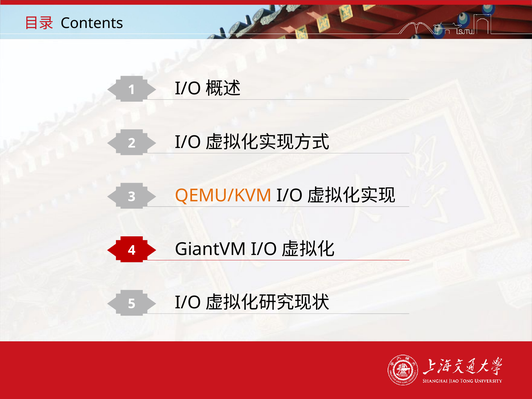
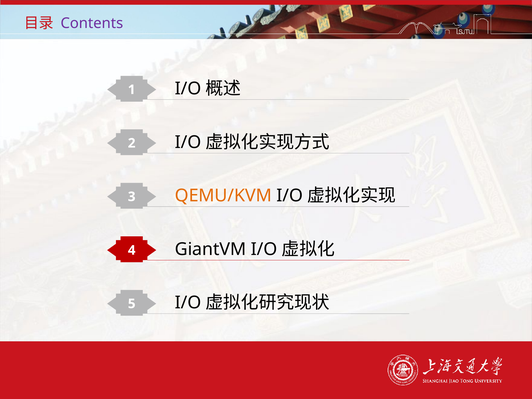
Contents colour: black -> purple
